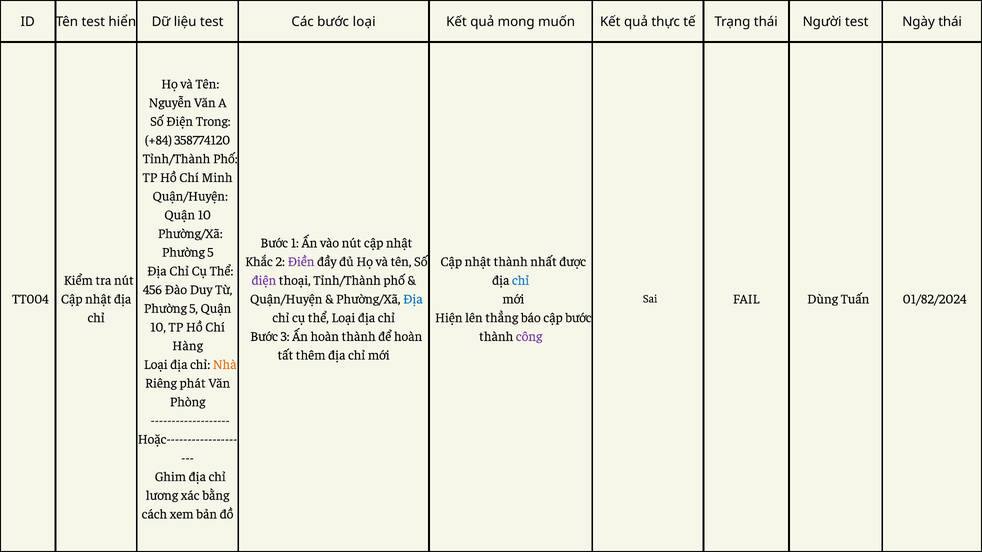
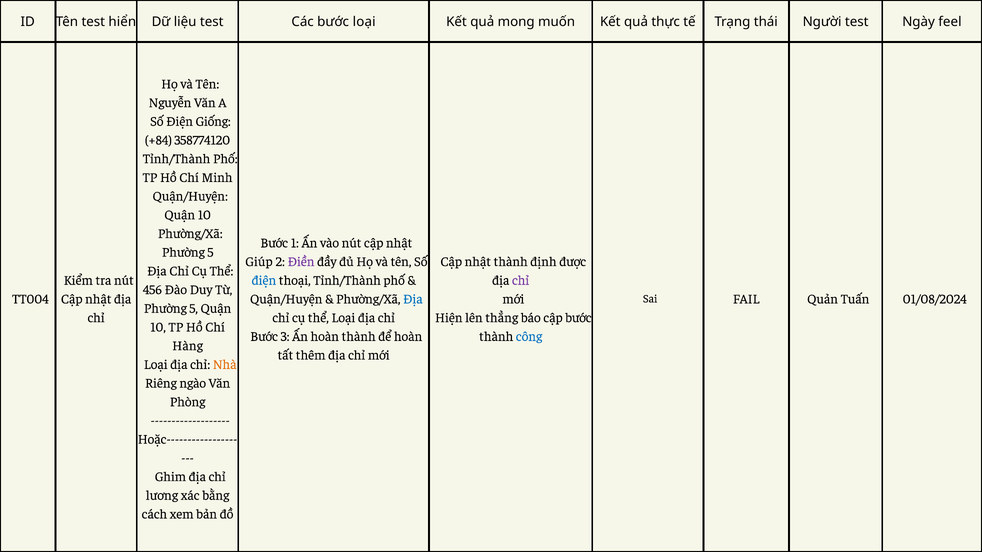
Ngày thái: thái -> feel
Trong: Trong -> Giống
Khắc: Khắc -> Giúp
nhất: nhất -> định
điện at (264, 281) colour: purple -> blue
chỉ at (521, 281) colour: blue -> purple
Dùng: Dùng -> Quản
01/82/2024: 01/82/2024 -> 01/08/2024
công colour: purple -> blue
phát: phát -> ngào
